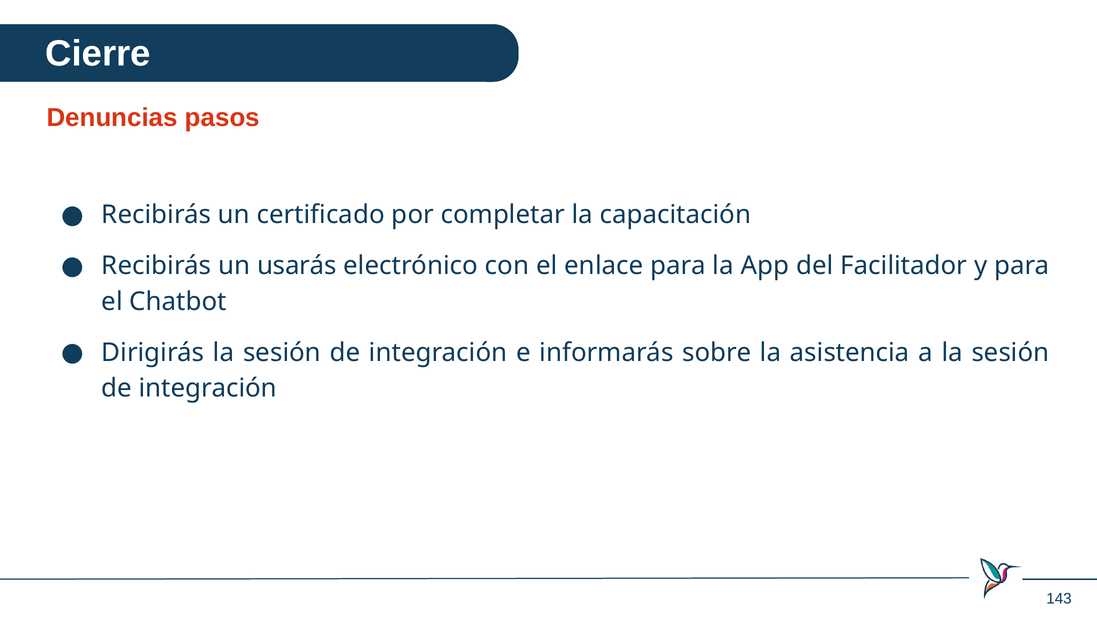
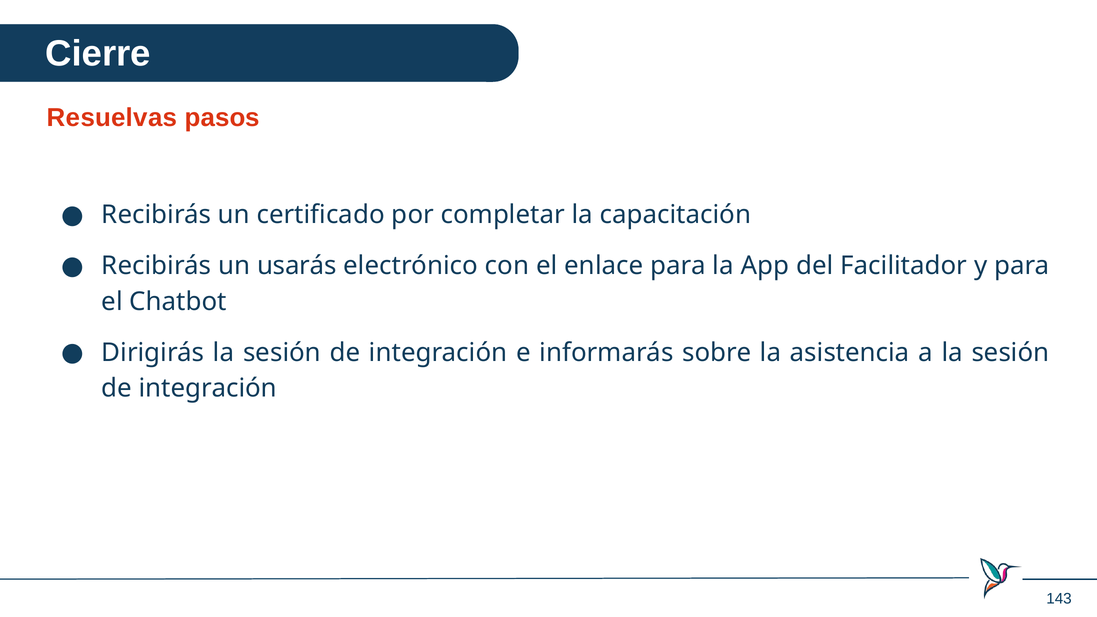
Denuncias: Denuncias -> Resuelvas
